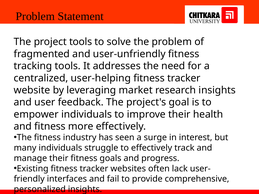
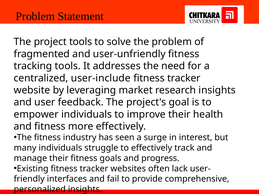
user-helping: user-helping -> user-include
